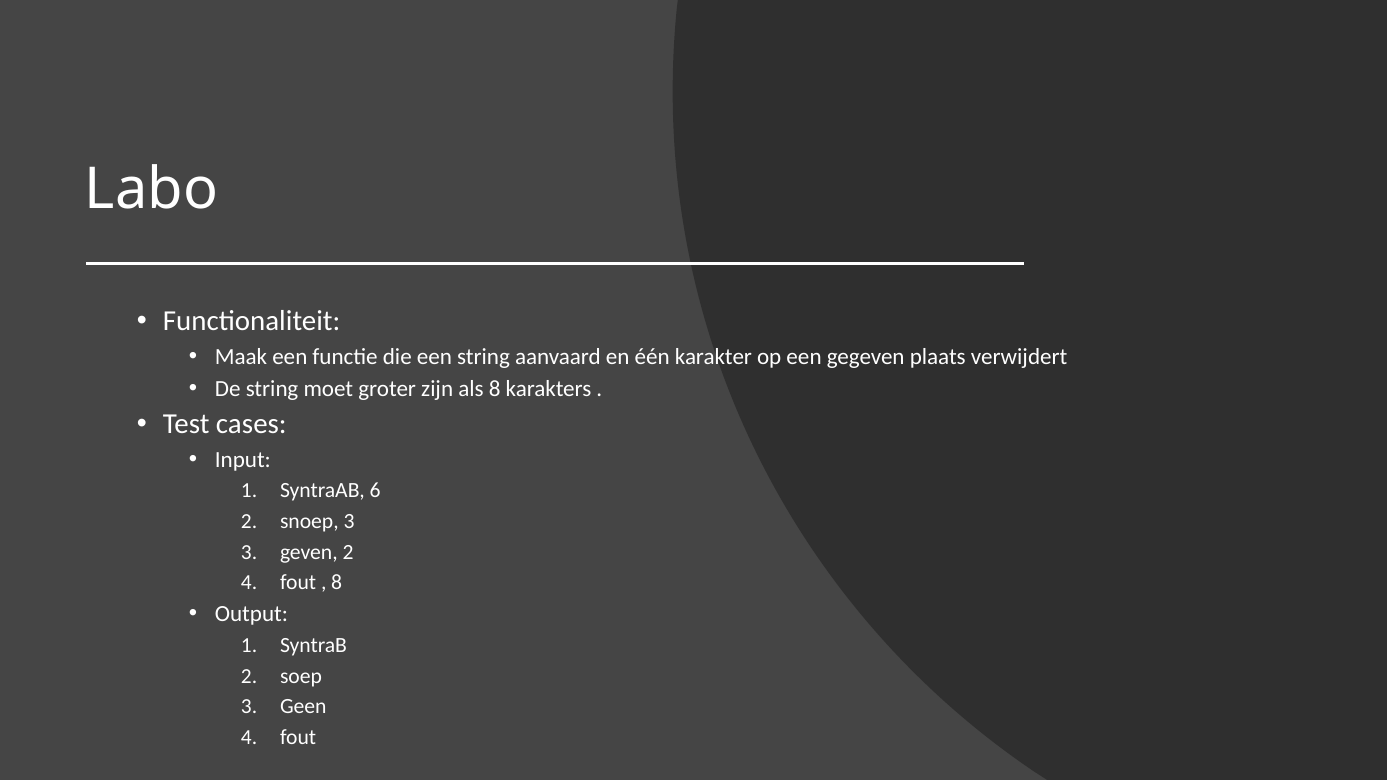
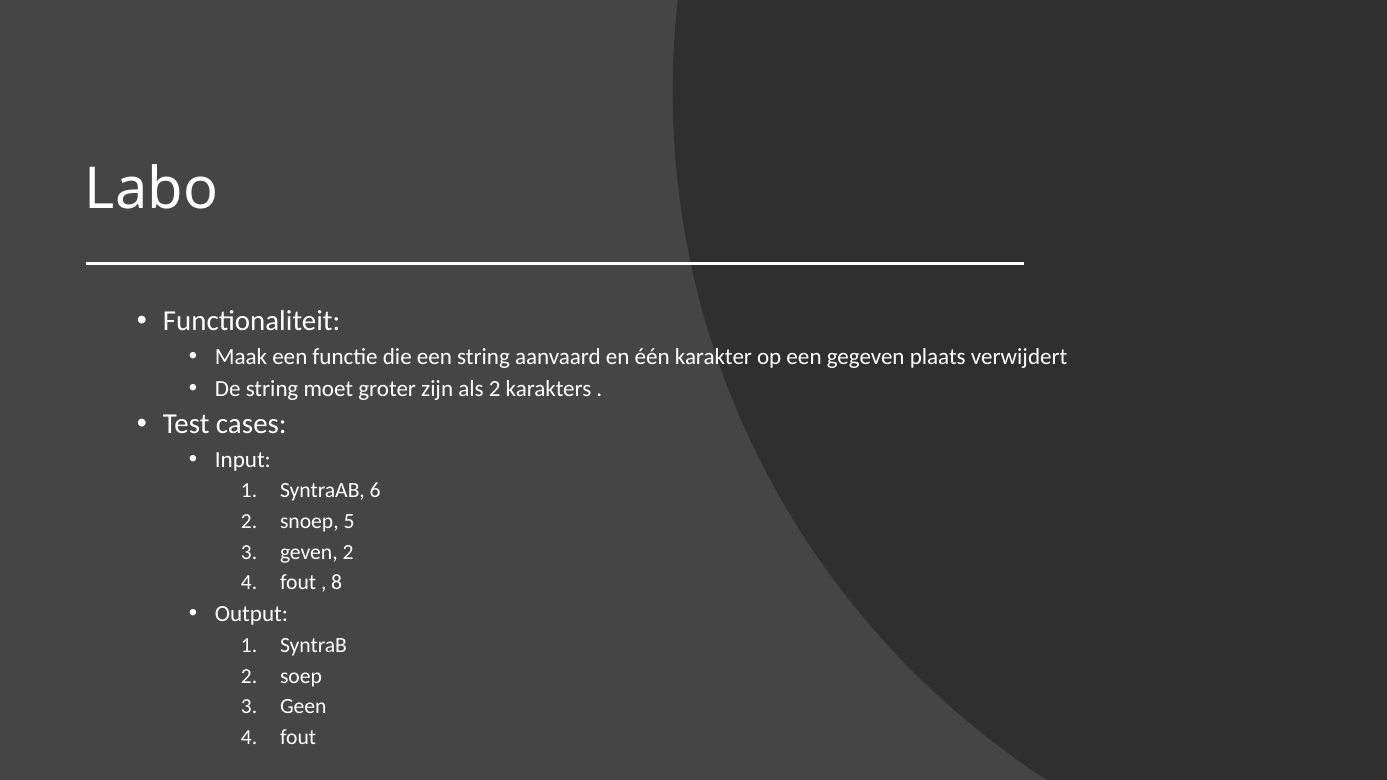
als 8: 8 -> 2
snoep 3: 3 -> 5
